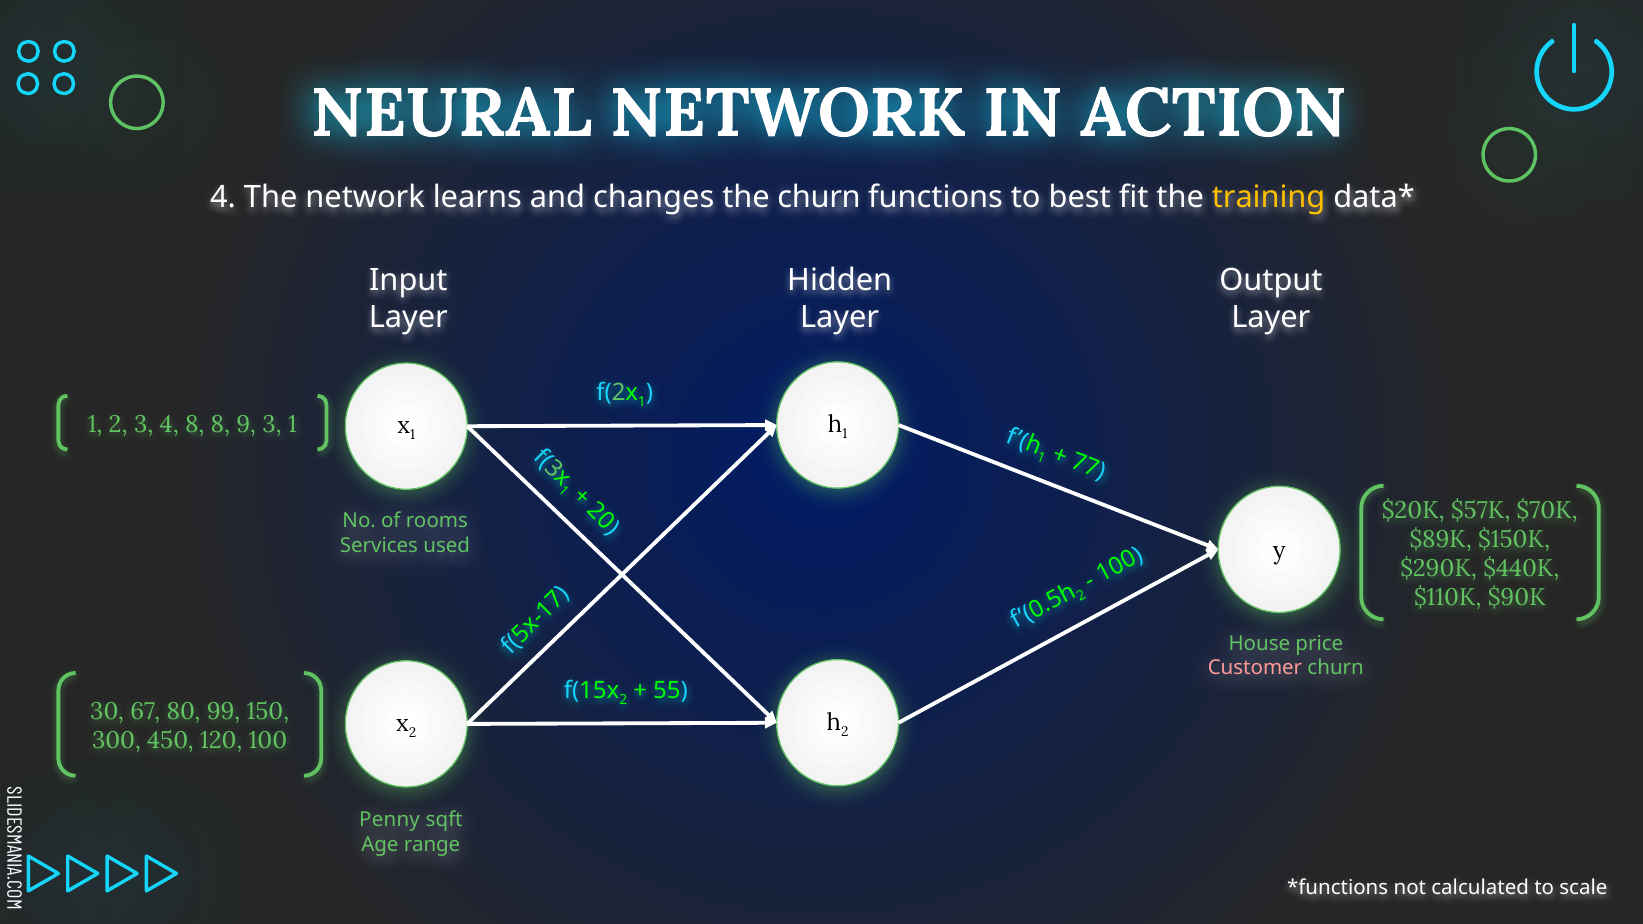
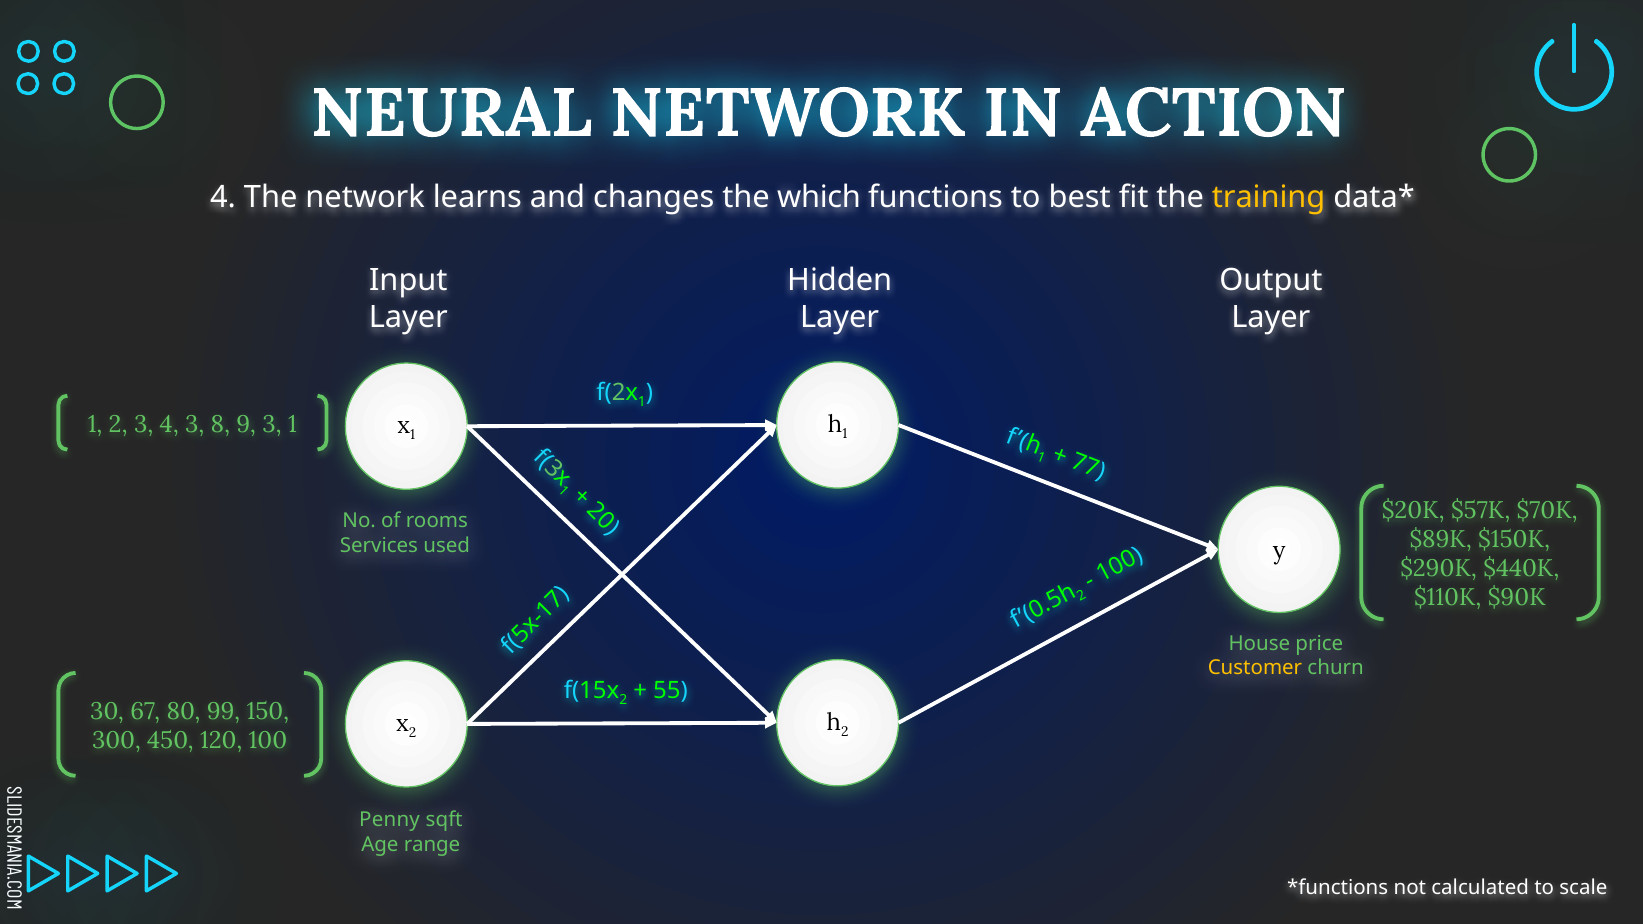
the churn: churn -> which
4 8: 8 -> 3
Customer colour: pink -> yellow
